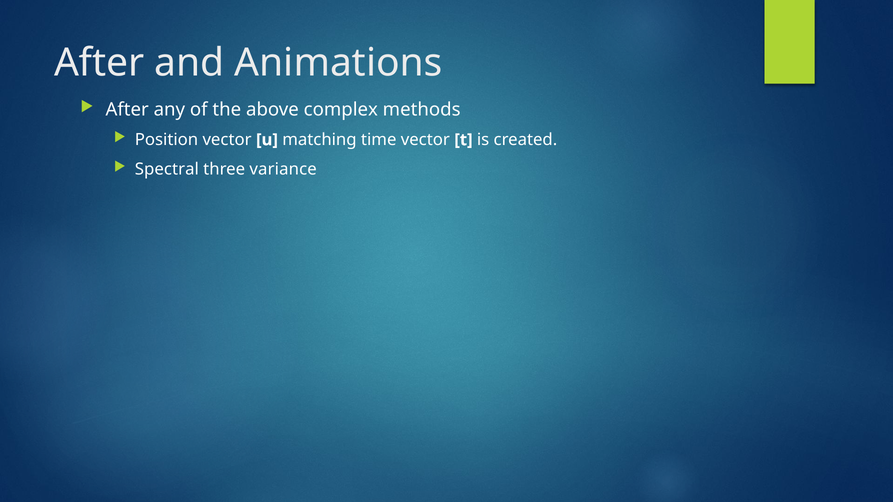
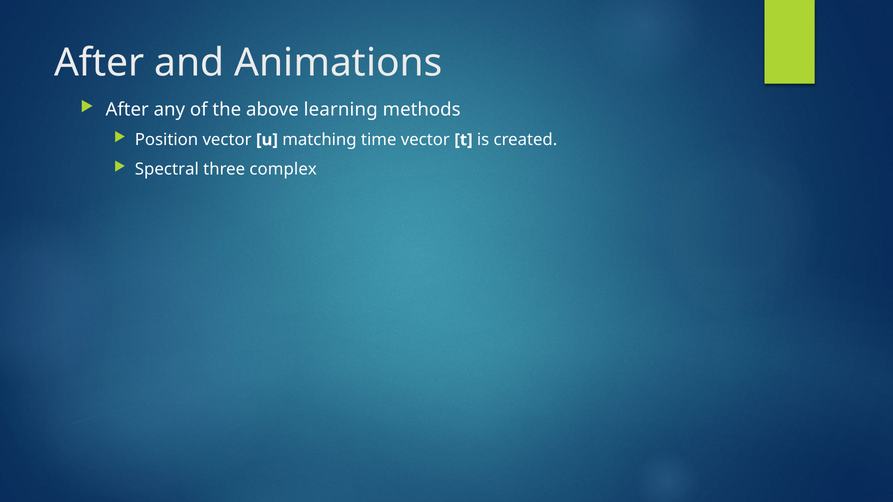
complex: complex -> learning
variance: variance -> complex
